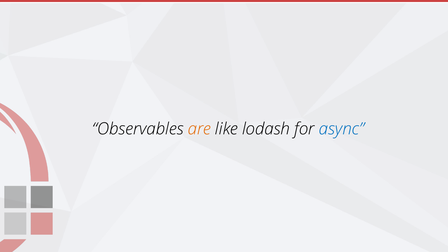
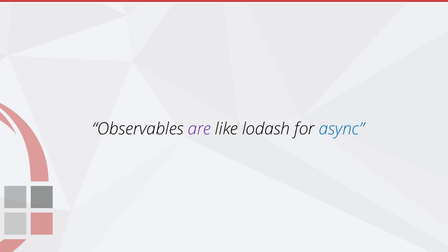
are colour: orange -> purple
